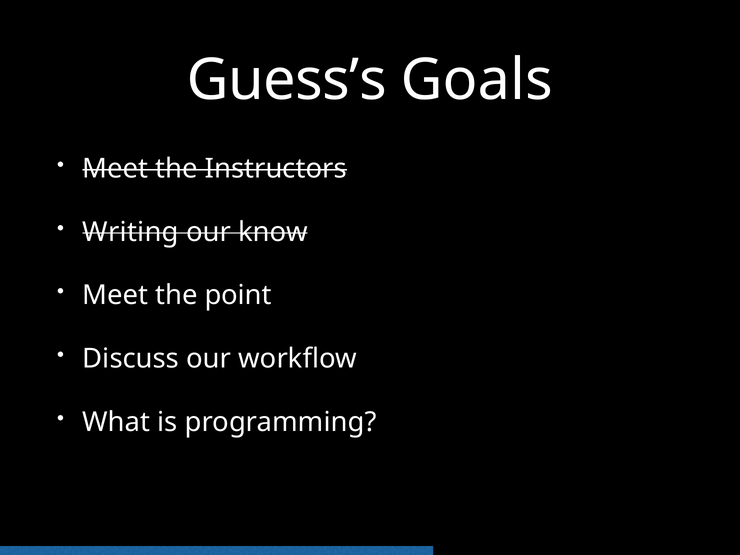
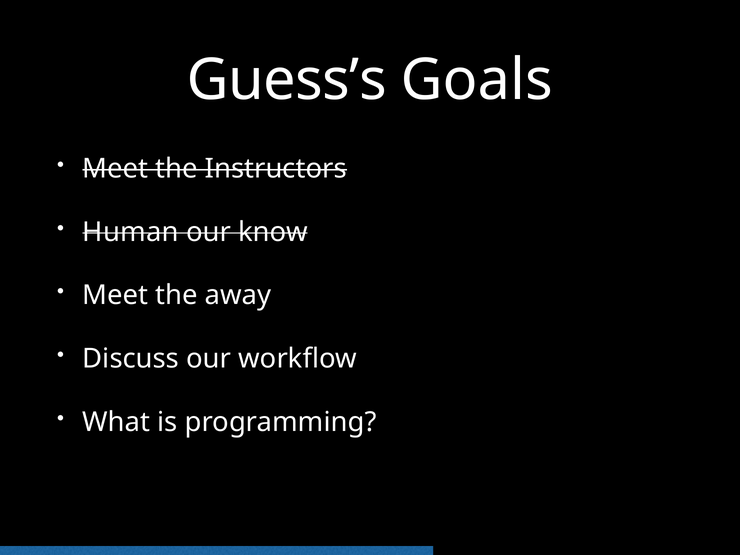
Writing: Writing -> Human
point: point -> away
